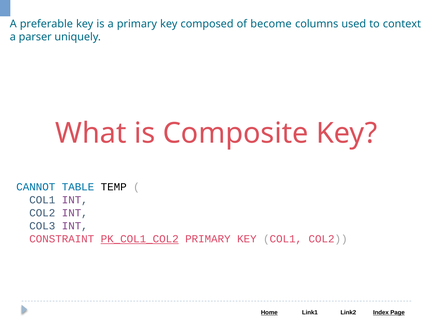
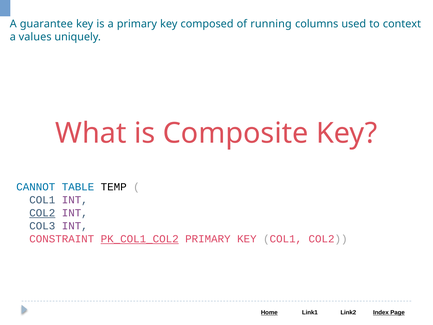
preferable: preferable -> guarantee
become: become -> running
parser: parser -> values
COL2 at (42, 213) underline: none -> present
